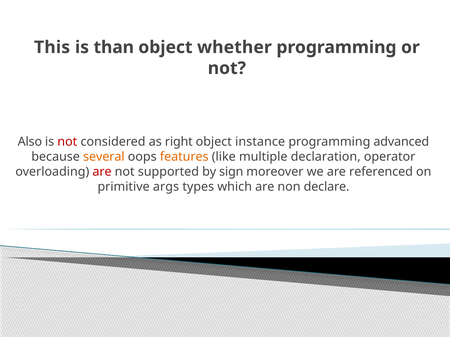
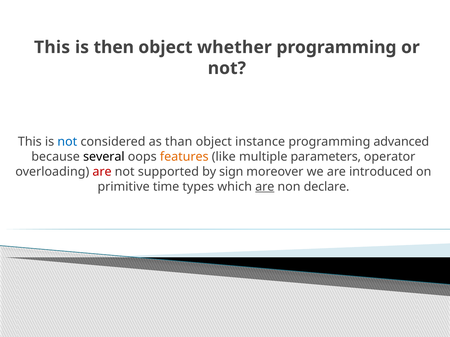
than: than -> then
Also at (30, 142): Also -> This
not at (67, 142) colour: red -> blue
right: right -> than
several colour: orange -> black
declaration: declaration -> parameters
referenced: referenced -> introduced
args: args -> time
are at (265, 187) underline: none -> present
